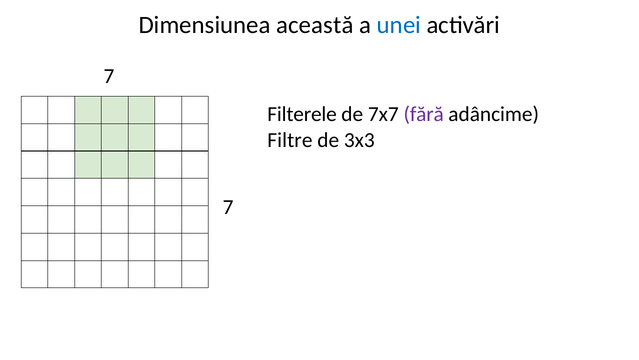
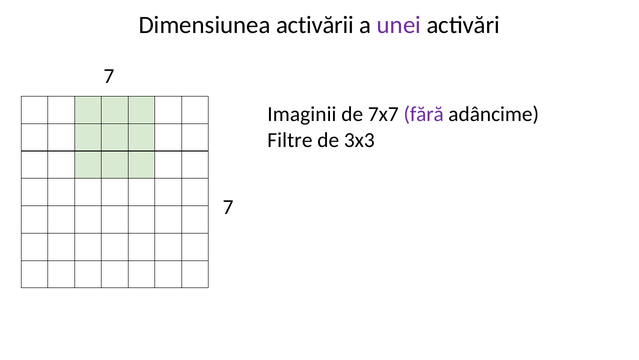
această: această -> activării
unei colour: blue -> purple
Filterele: Filterele -> Imaginii
